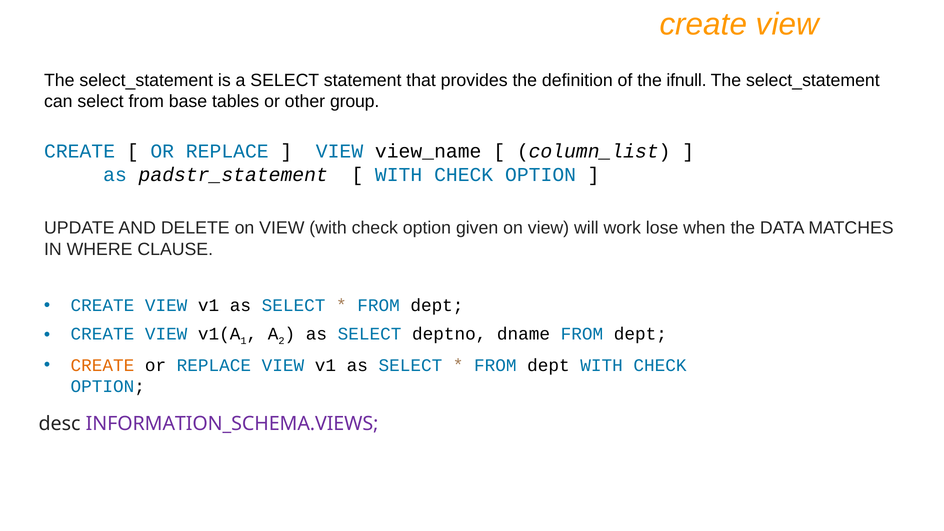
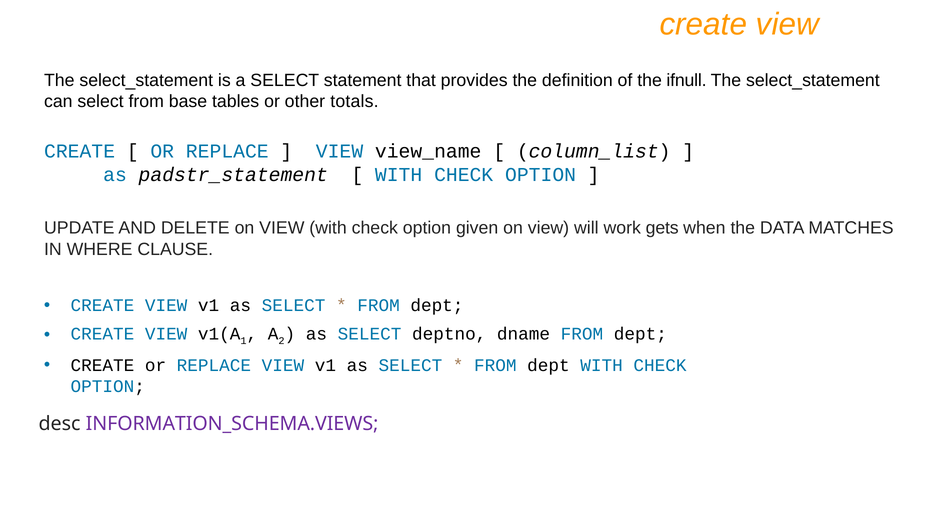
group: group -> totals
lose: lose -> gets
CREATE at (102, 365) colour: orange -> black
